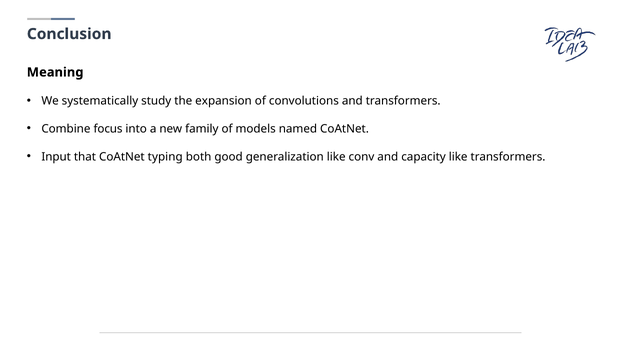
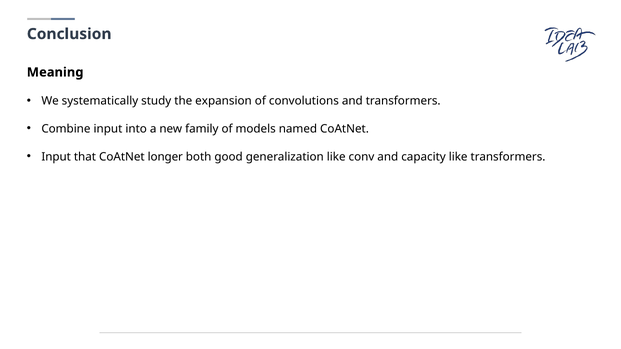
Combine focus: focus -> input
typing: typing -> longer
